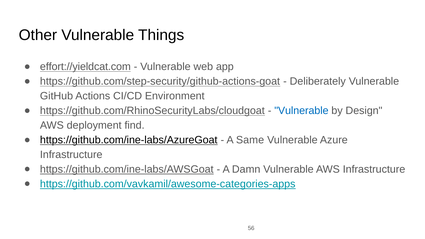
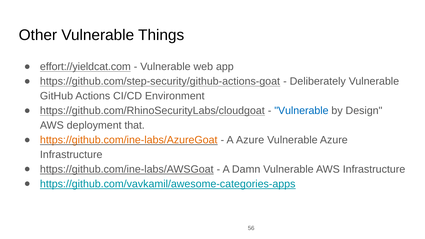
find: find -> that
https://github.com/ine-labs/AzureGoat colour: black -> orange
A Same: Same -> Azure
